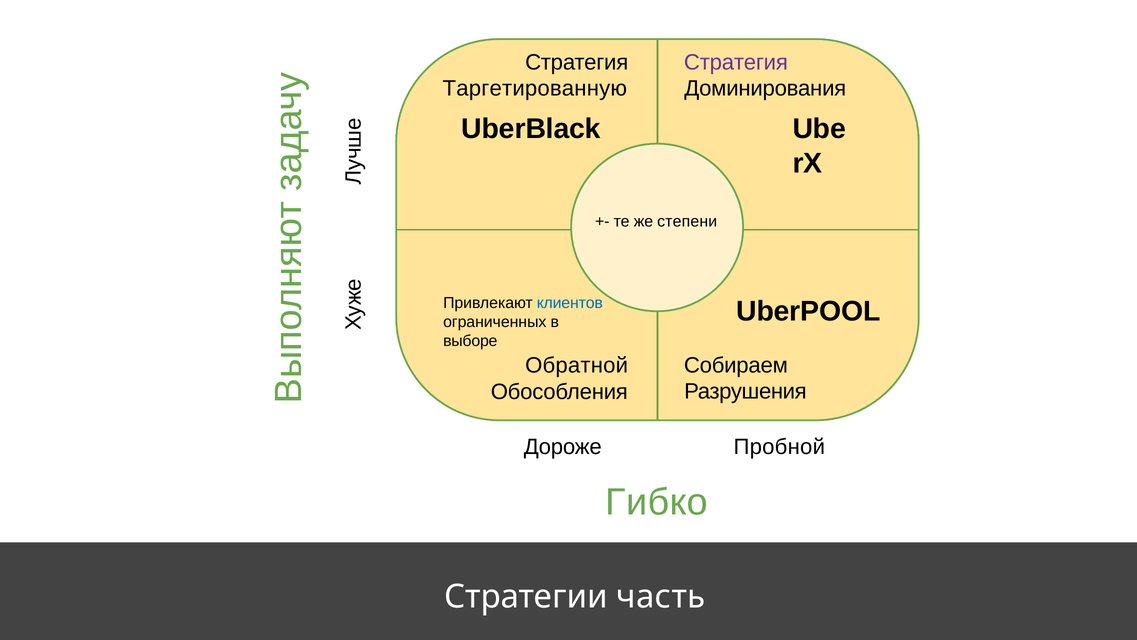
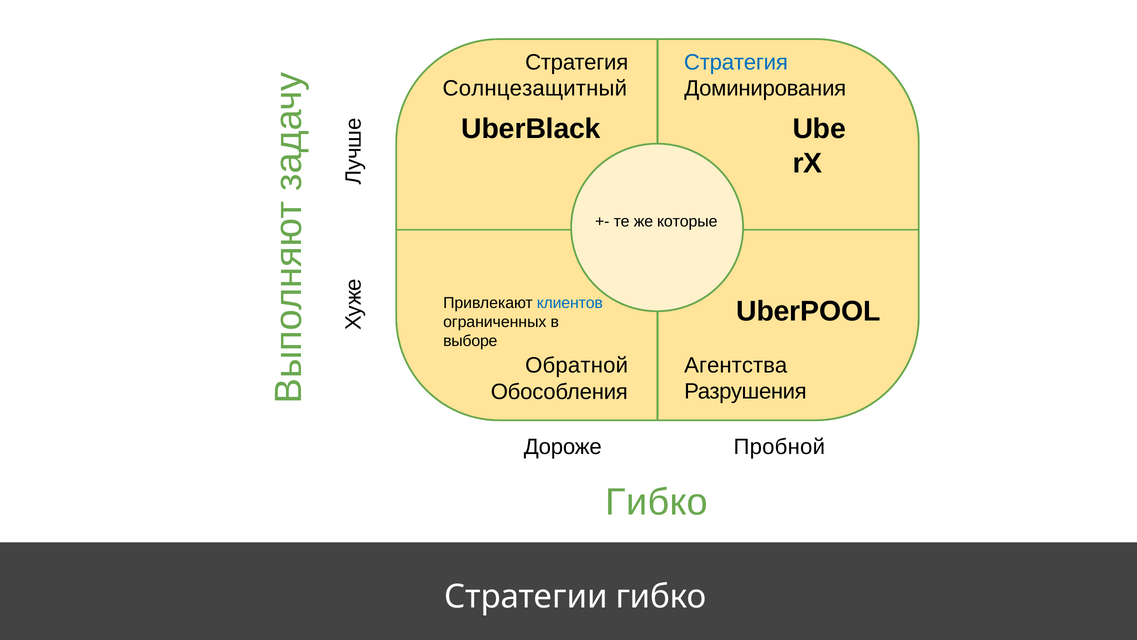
Стратегия at (736, 62) colour: purple -> blue
Таргетированную: Таргетированную -> Солнцезащитный
степени: степени -> которые
Собираем: Собираем -> Агентства
Стратегии часть: часть -> гибко
